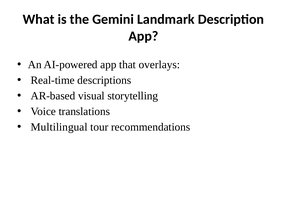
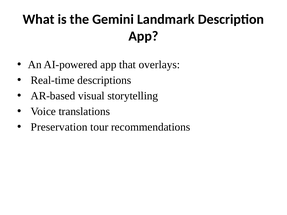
Multilingual: Multilingual -> Preservation
